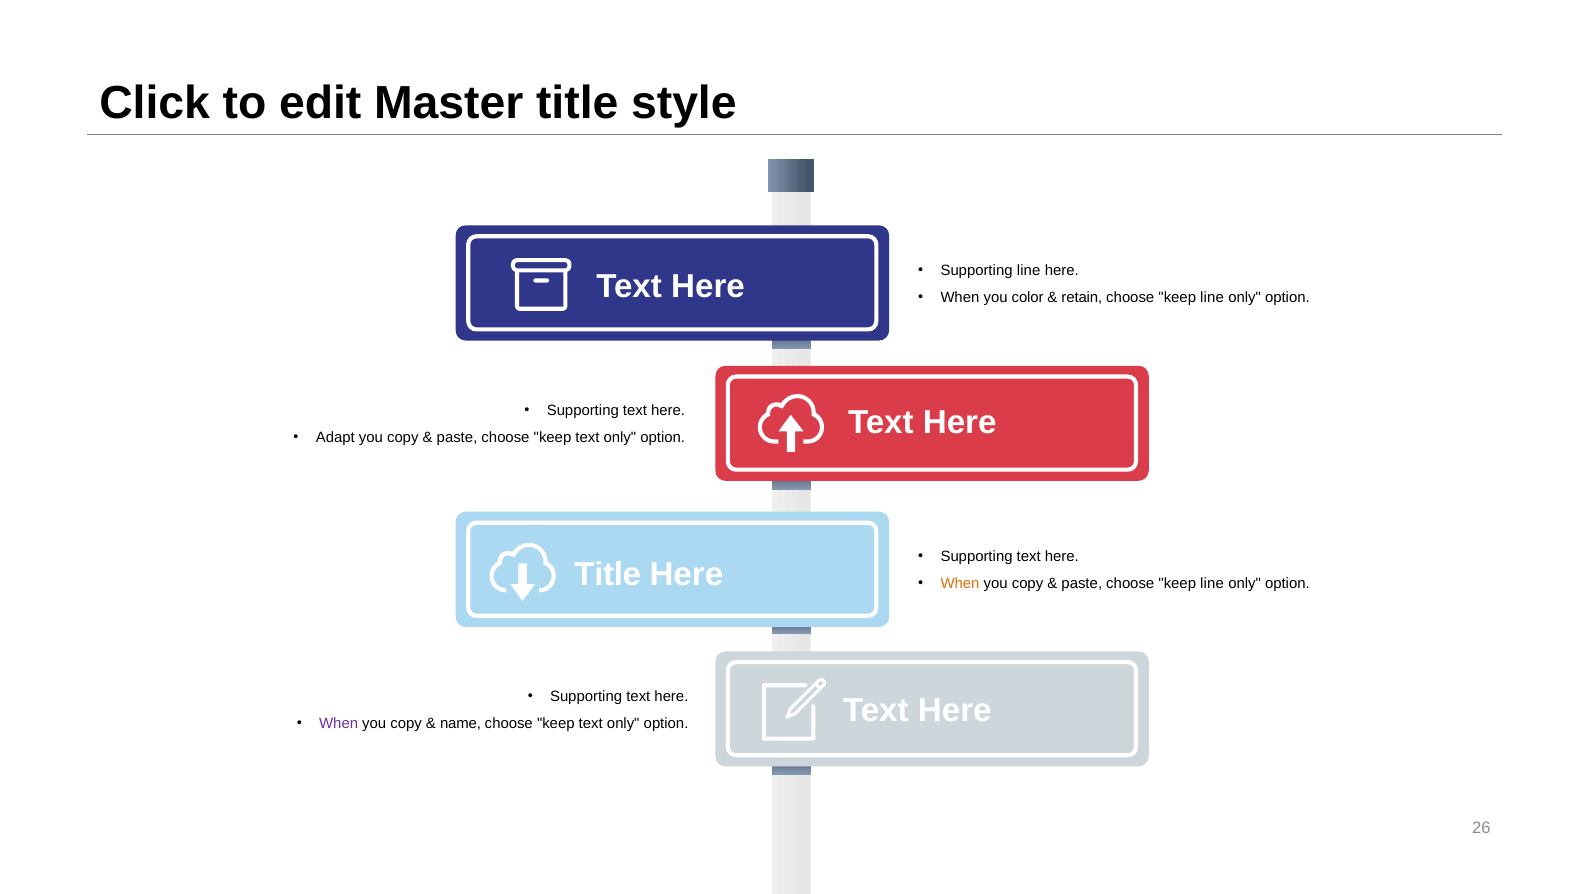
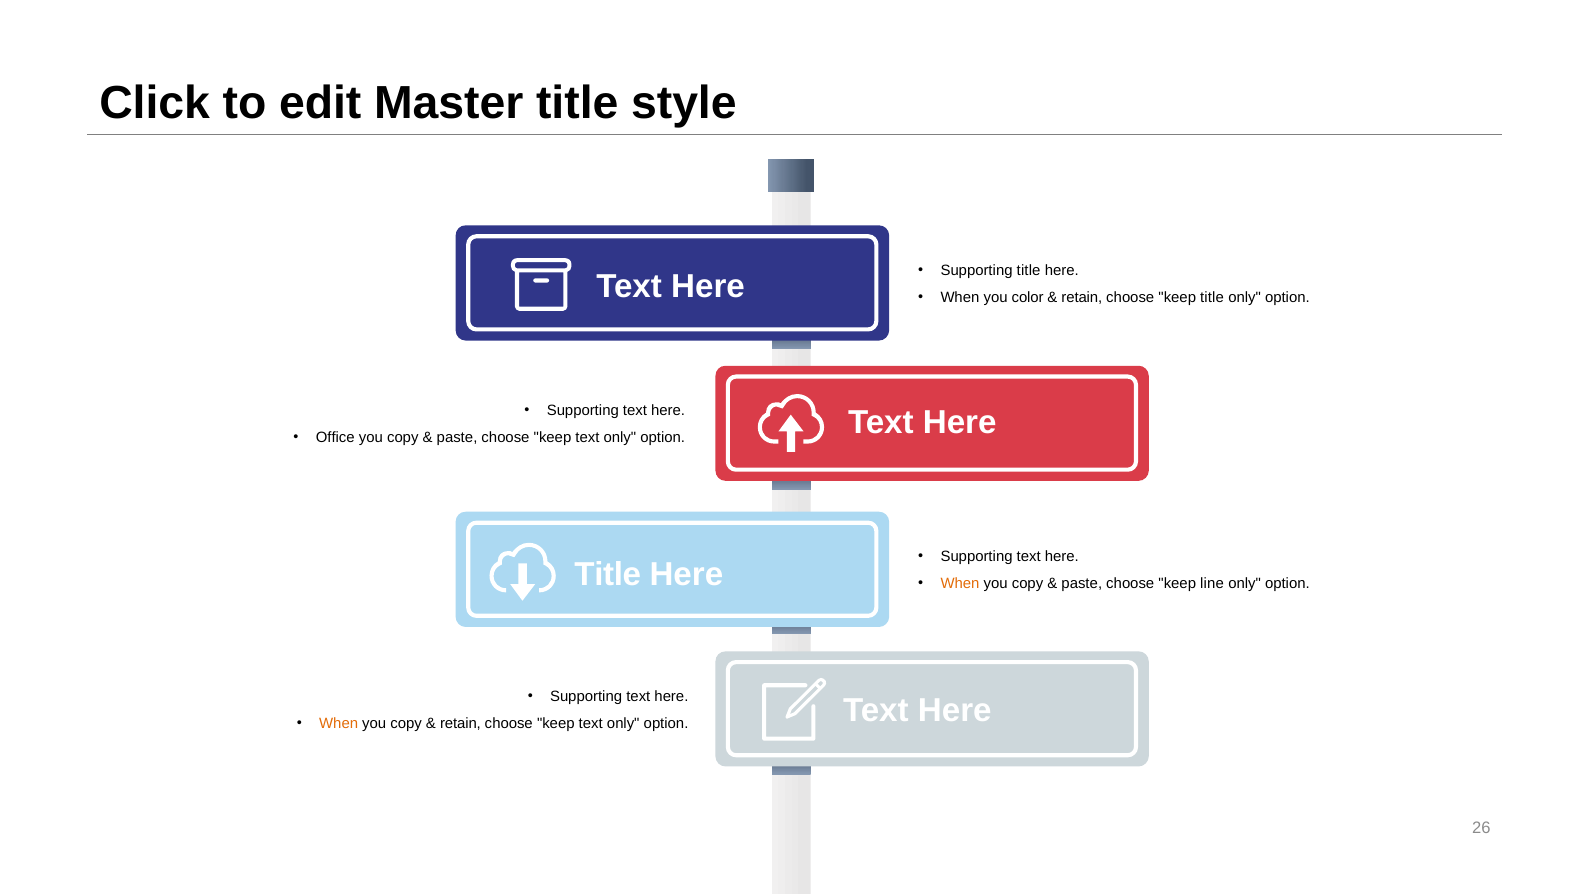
Supporting line: line -> title
line at (1212, 298): line -> title
Adapt: Adapt -> Office
When at (339, 724) colour: purple -> orange
name at (460, 724): name -> retain
